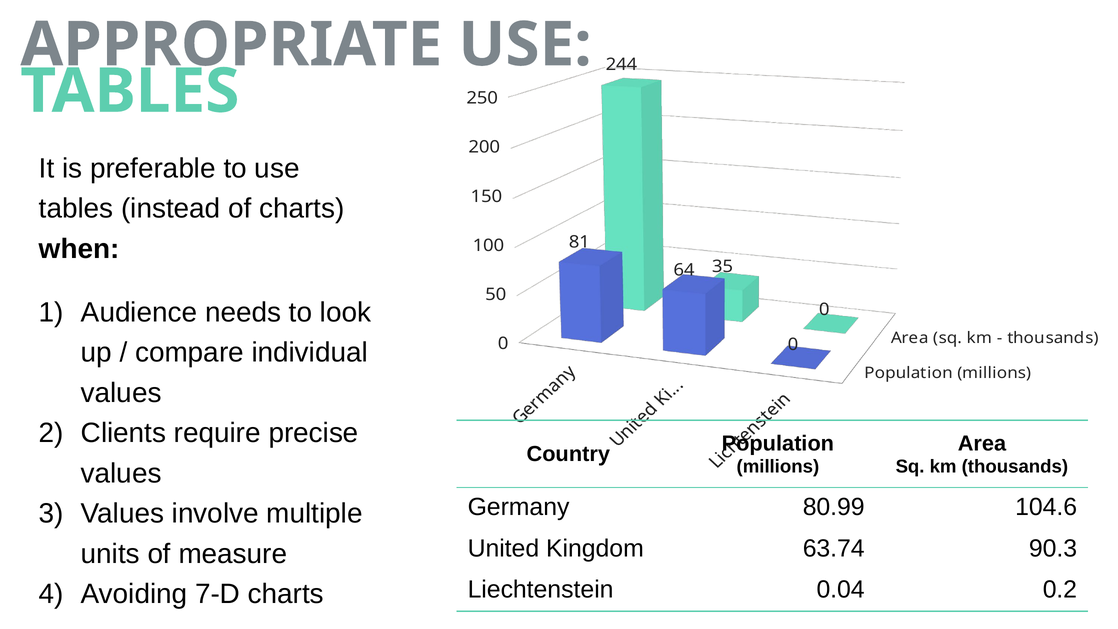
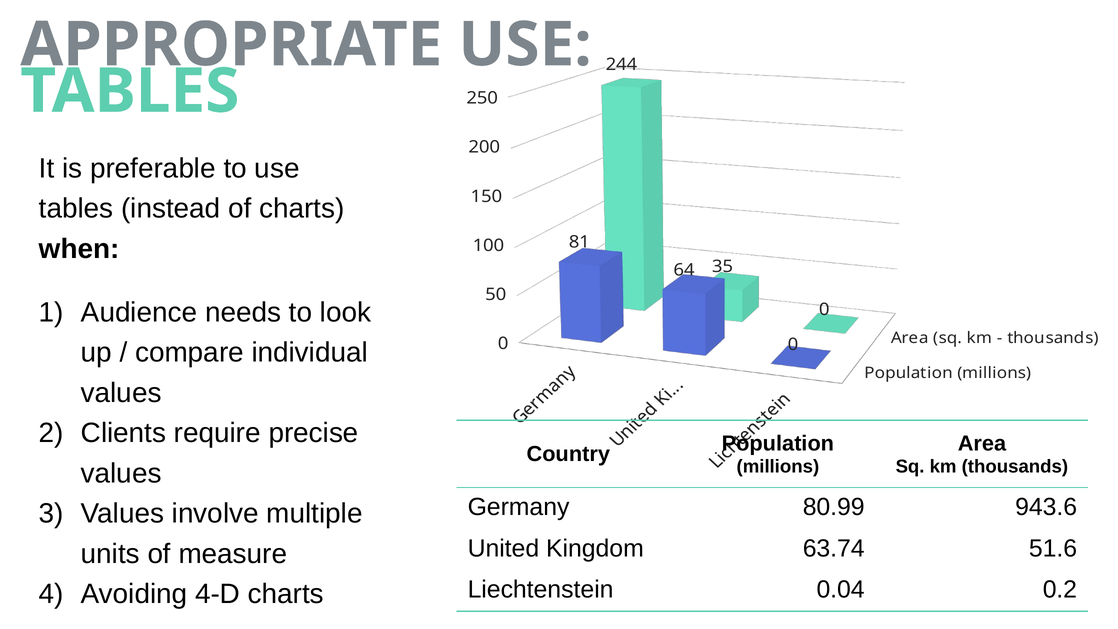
104.6: 104.6 -> 943.6
90.3: 90.3 -> 51.6
7-D: 7-D -> 4-D
